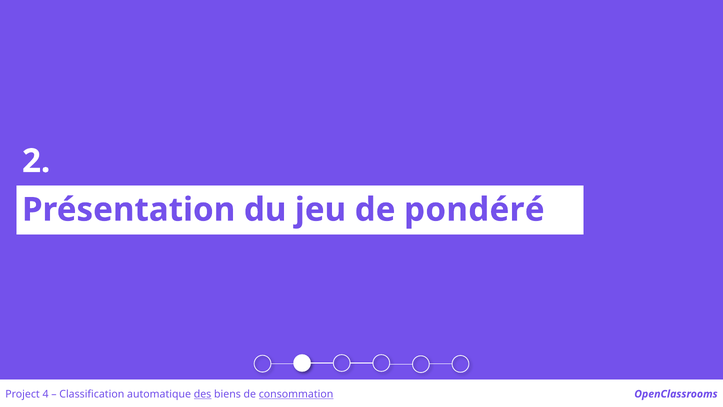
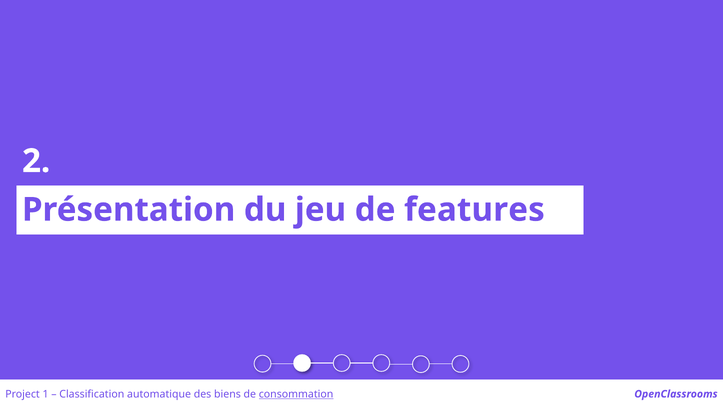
pondéré: pondéré -> features
4: 4 -> 1
des underline: present -> none
